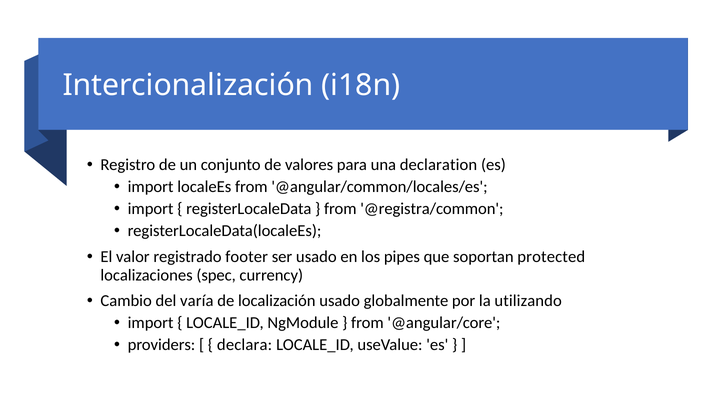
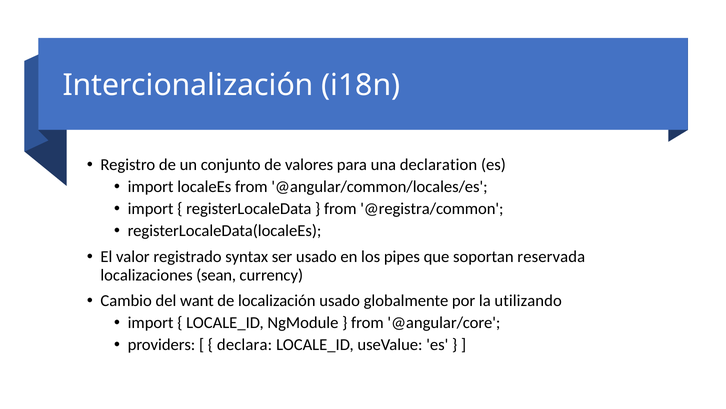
footer: footer -> syntax
protected: protected -> reservada
spec: spec -> sean
varía: varía -> want
